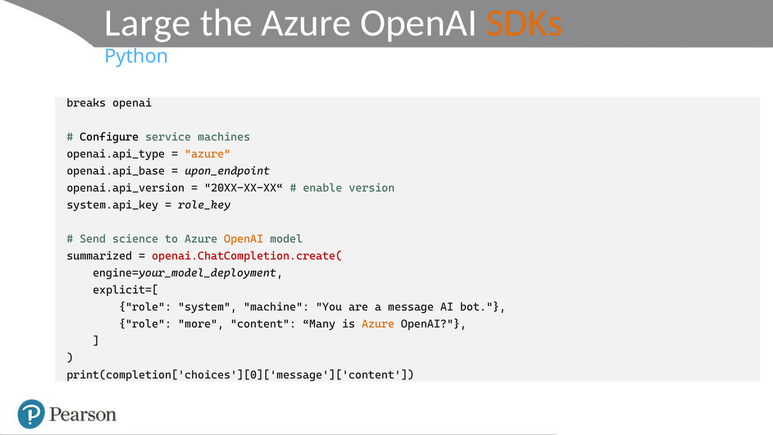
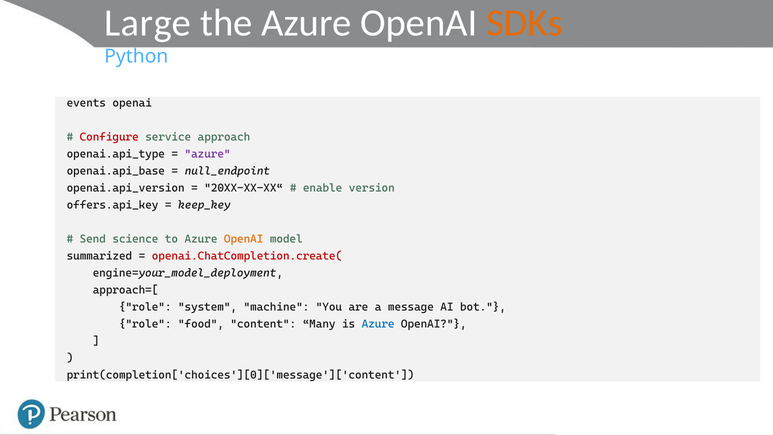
breaks: breaks -> events
Configure colour: black -> red
machines: machines -> approach
azure at (208, 154) colour: orange -> purple
upon_endpoint: upon_endpoint -> null_endpoint
system.api_key: system.api_key -> offers.api_key
role_key: role_key -> keep_key
explicit=[: explicit=[ -> approach=[
more: more -> food
Azure at (378, 324) colour: orange -> blue
